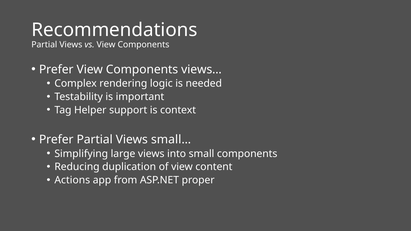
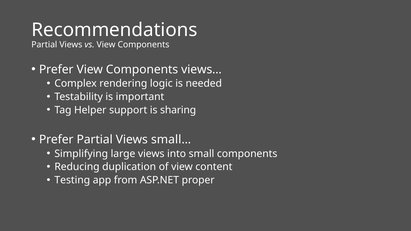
context: context -> sharing
Actions: Actions -> Testing
